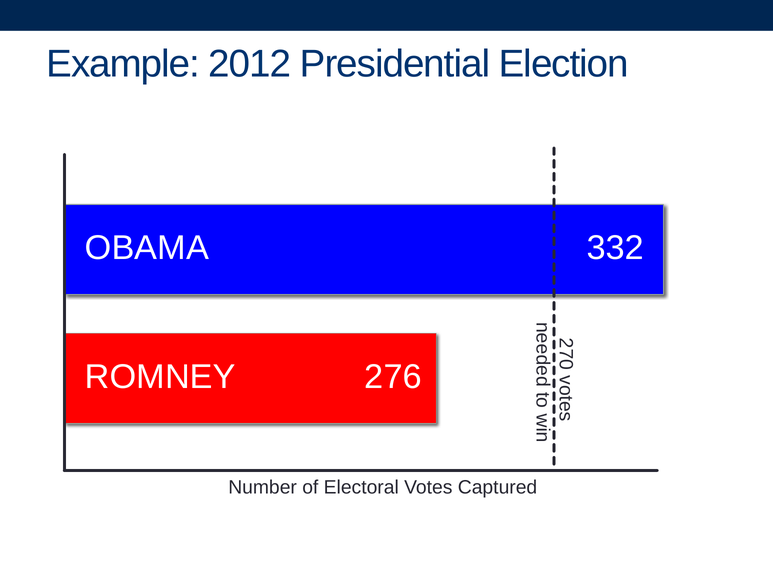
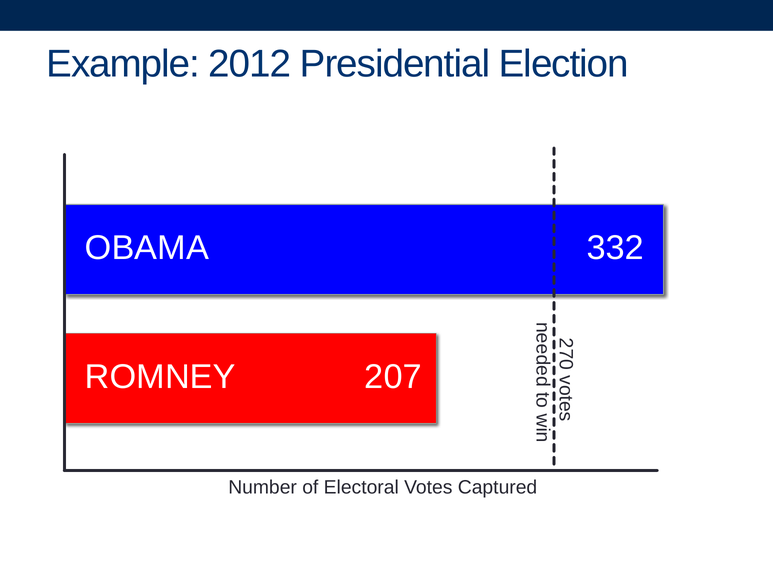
276: 276 -> 207
